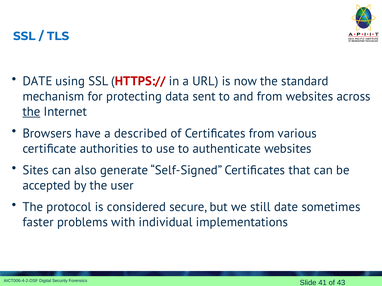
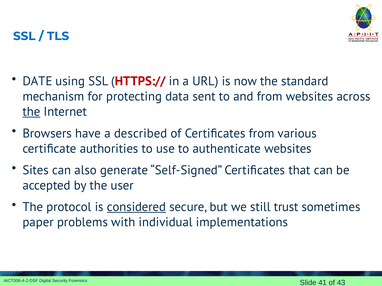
considered underline: none -> present
still date: date -> trust
faster: faster -> paper
